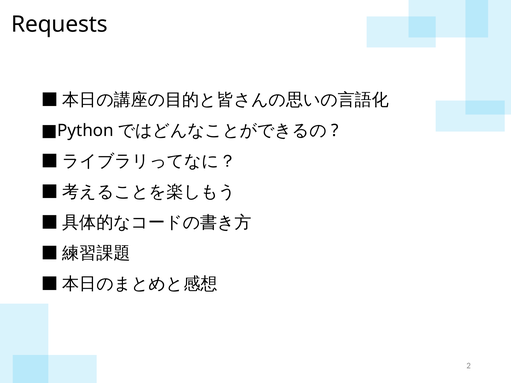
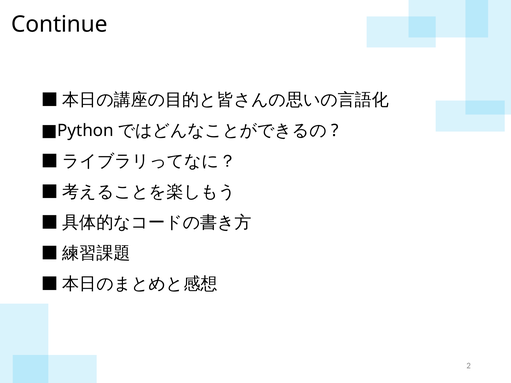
Requests: Requests -> Continue
